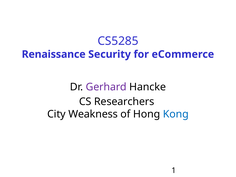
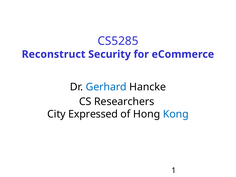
Renaissance: Renaissance -> Reconstruct
Gerhard colour: purple -> blue
Weakness: Weakness -> Expressed
